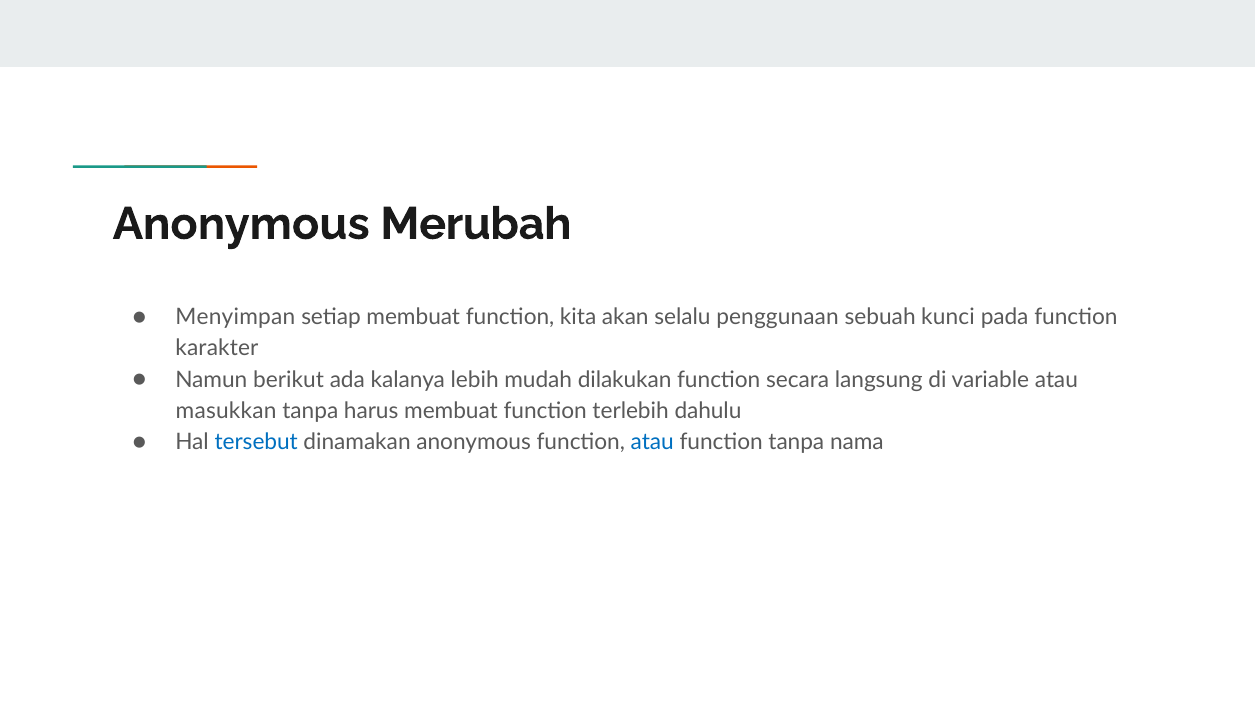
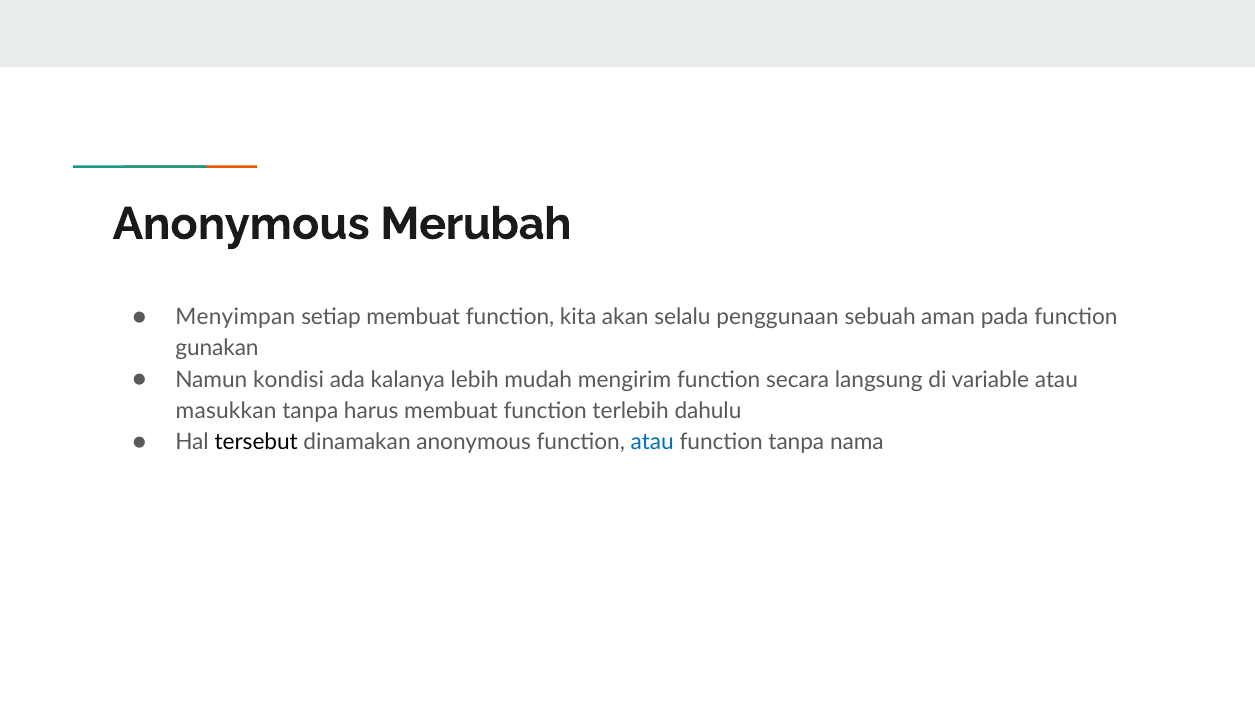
kunci: kunci -> aman
karakter: karakter -> gunakan
berikut: berikut -> kondisi
dilakukan: dilakukan -> mengirim
tersebut colour: blue -> black
